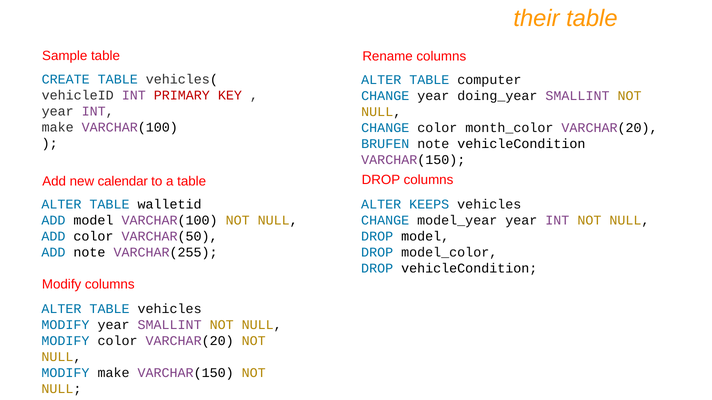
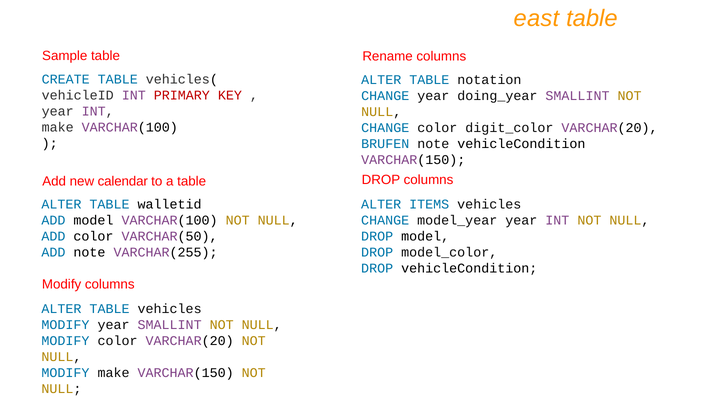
their: their -> east
computer: computer -> notation
month_color: month_color -> digit_color
KEEPS: KEEPS -> ITEMS
